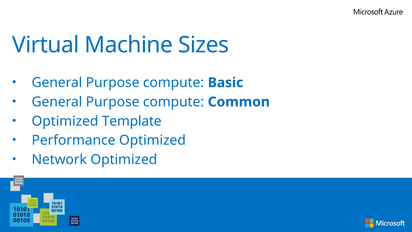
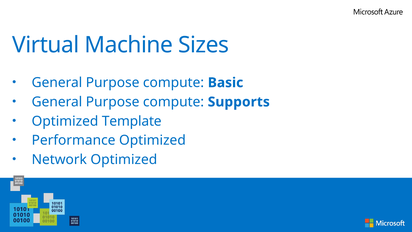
Common: Common -> Supports
